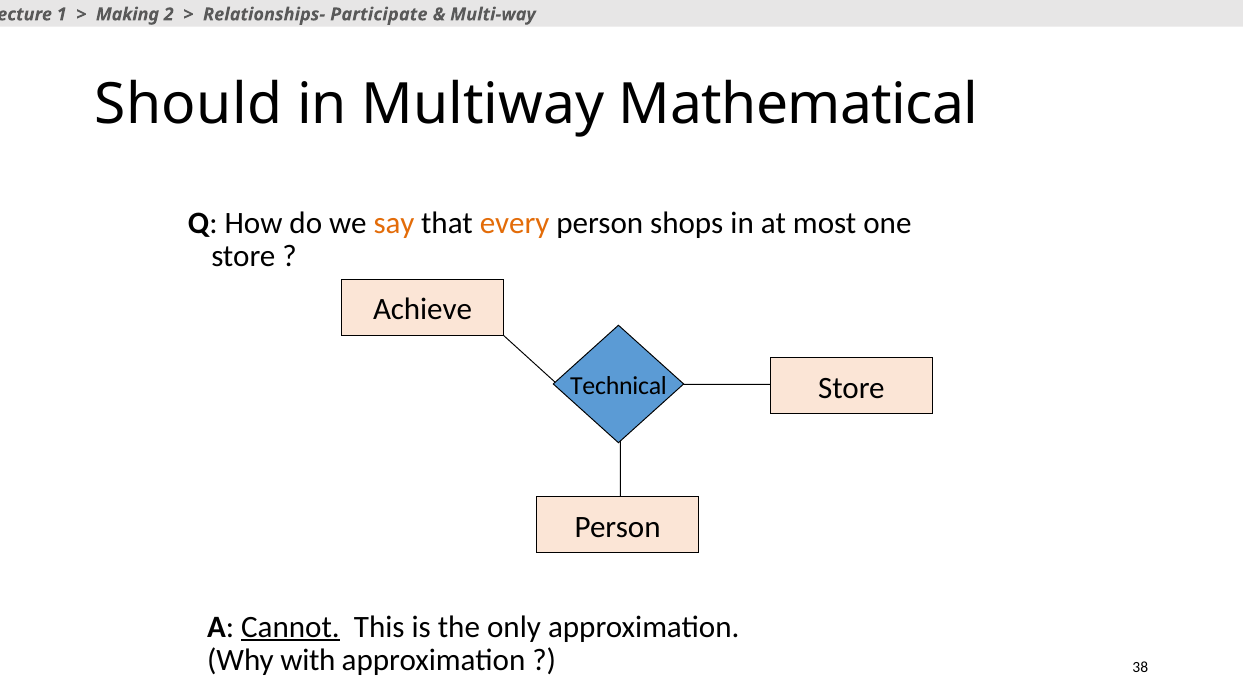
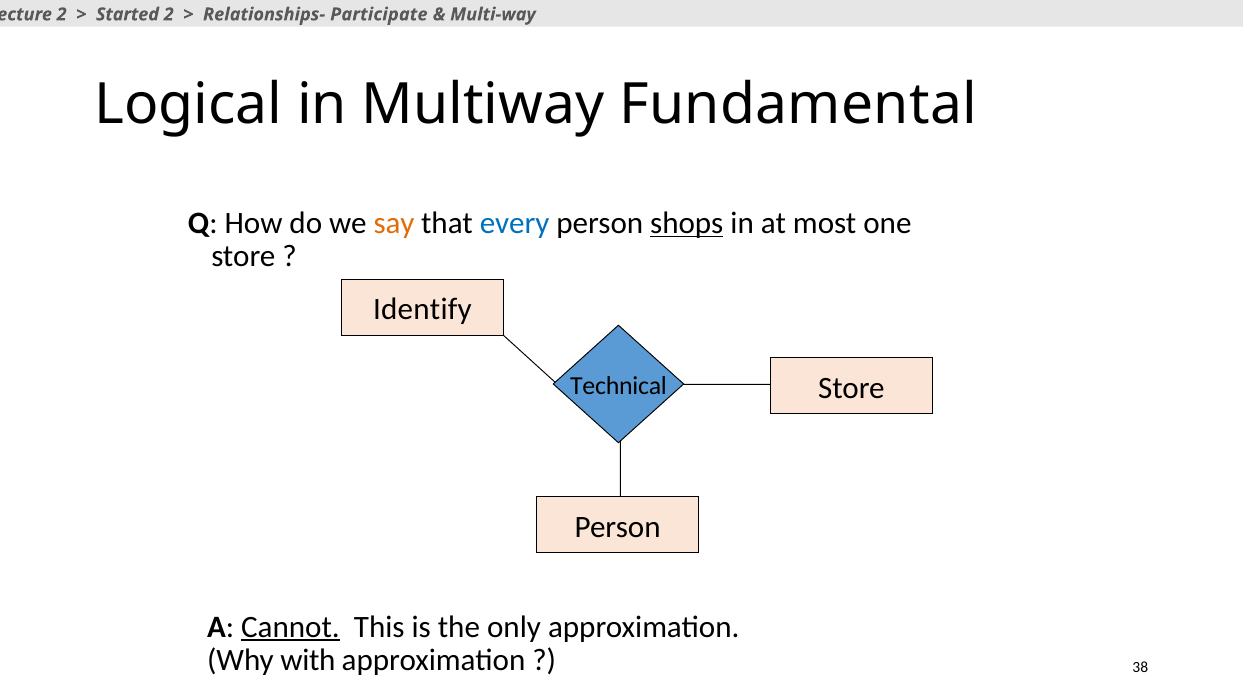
1 at (62, 14): 1 -> 2
Making: Making -> Started
Should: Should -> Logical
Mathematical: Mathematical -> Fundamental
every colour: orange -> blue
shops underline: none -> present
Achieve: Achieve -> Identify
